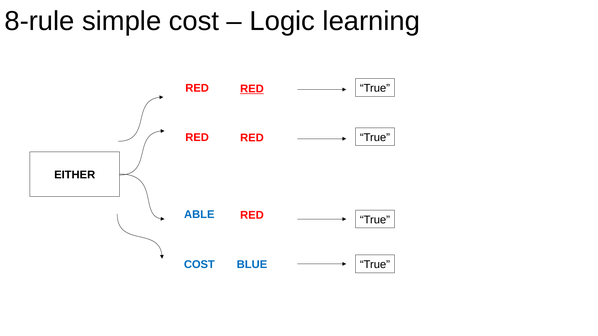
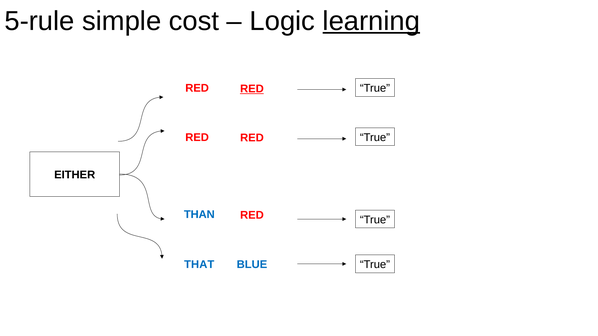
8-rule: 8-rule -> 5-rule
learning underline: none -> present
ABLE: ABLE -> THAN
COST at (199, 265): COST -> THAT
